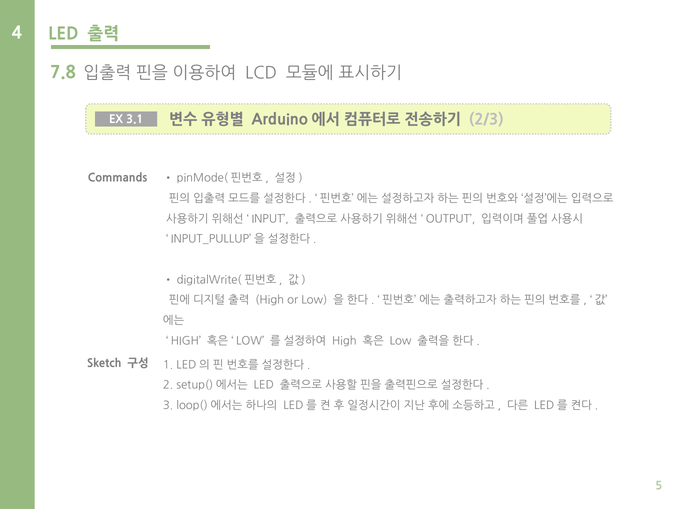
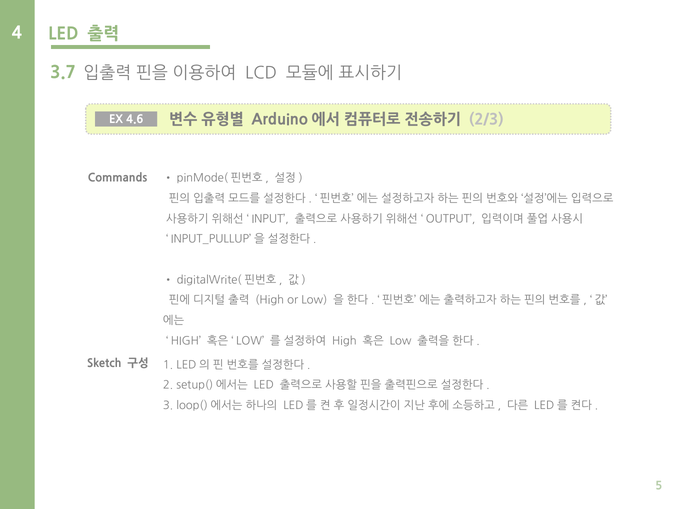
7.8: 7.8 -> 3.7
3.1: 3.1 -> 4.6
